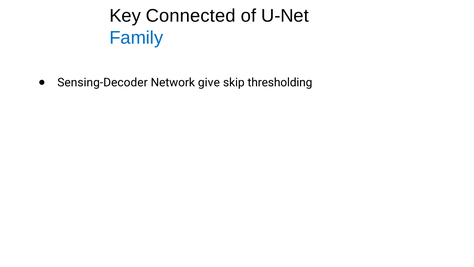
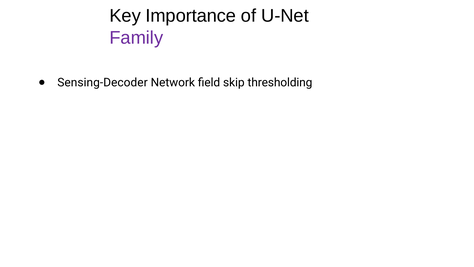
Connected: Connected -> Importance
Family colour: blue -> purple
give: give -> ﬁeld
